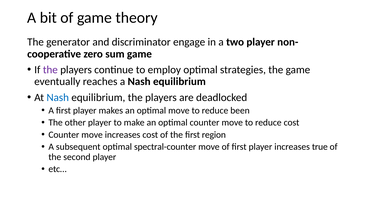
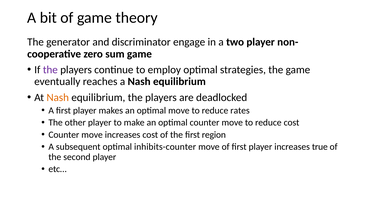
Nash at (58, 97) colour: blue -> orange
been: been -> rates
spectral-counter: spectral-counter -> inhibits-counter
